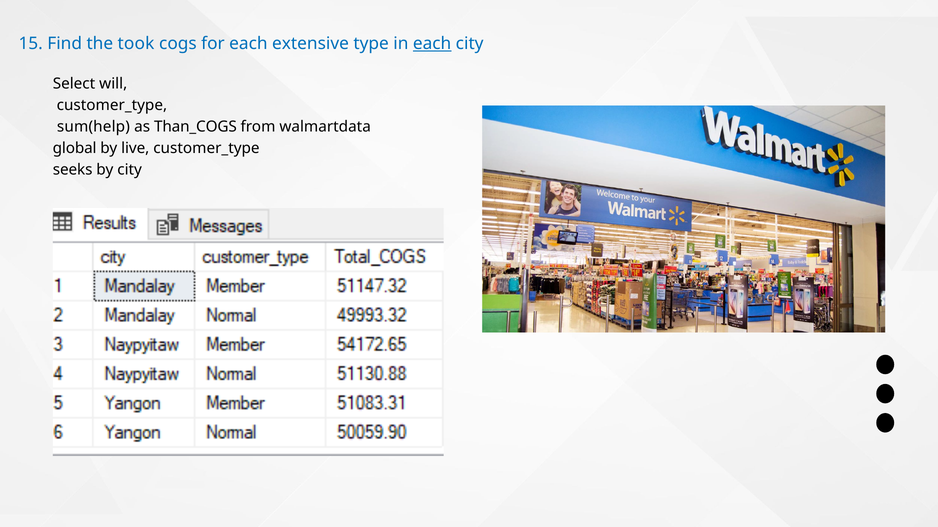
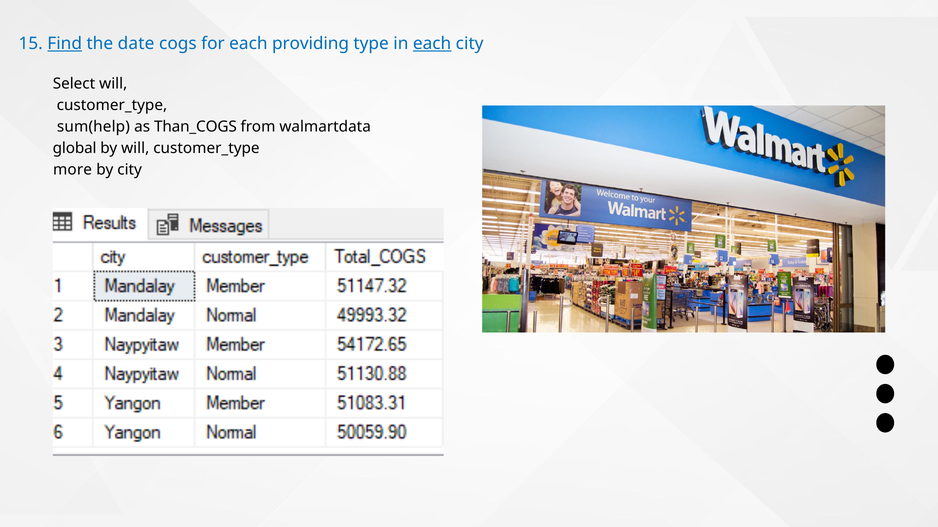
Find underline: none -> present
took: took -> date
extensive: extensive -> providing
by live: live -> will
seeks: seeks -> more
